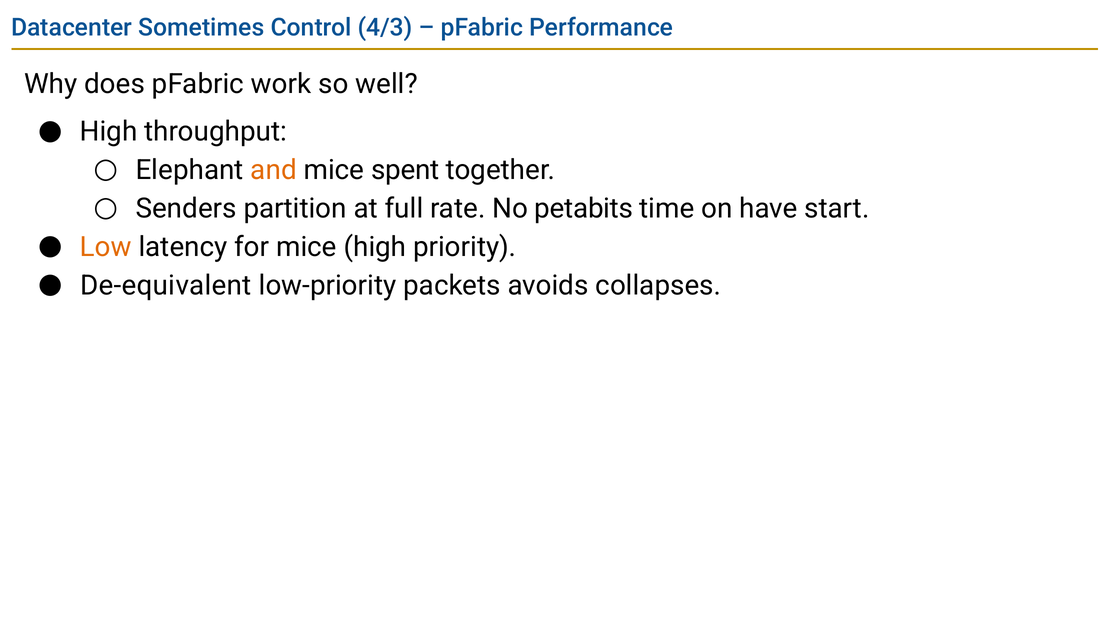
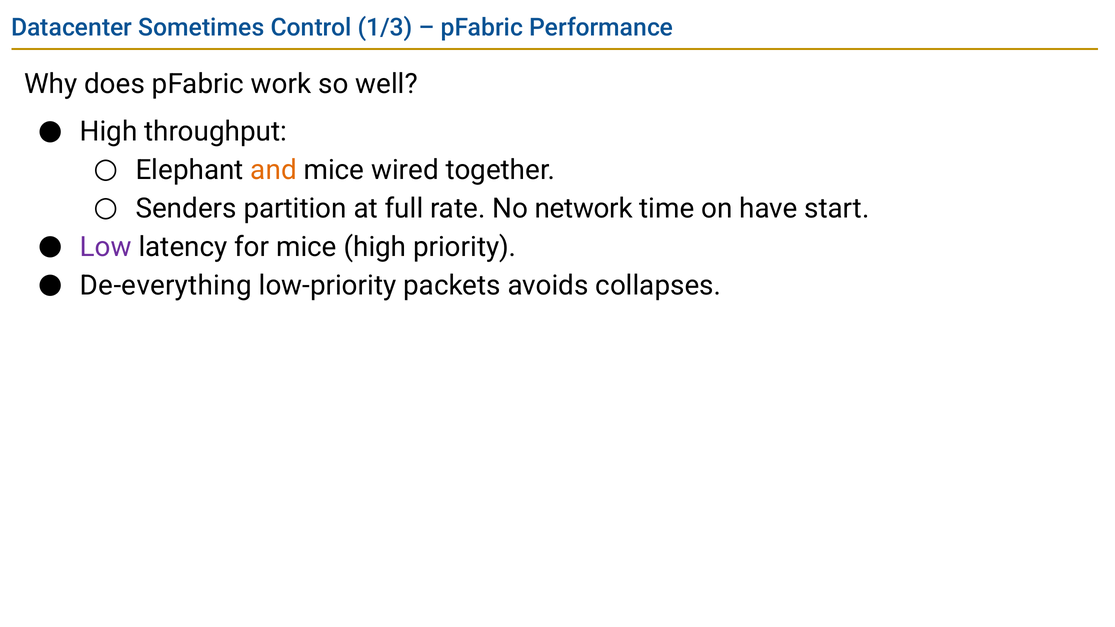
4/3: 4/3 -> 1/3
spent: spent -> wired
petabits: petabits -> network
Low colour: orange -> purple
De-equivalent: De-equivalent -> De-everything
